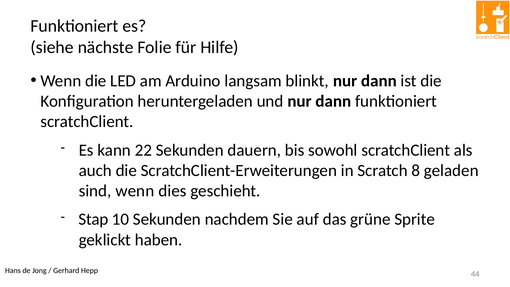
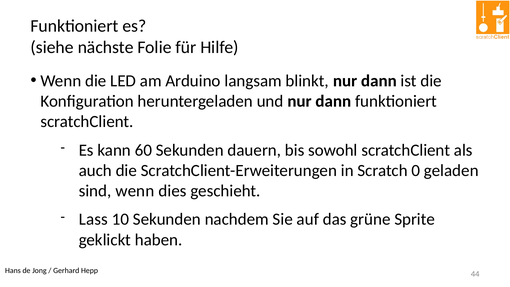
22: 22 -> 60
8: 8 -> 0
Stap: Stap -> Lass
